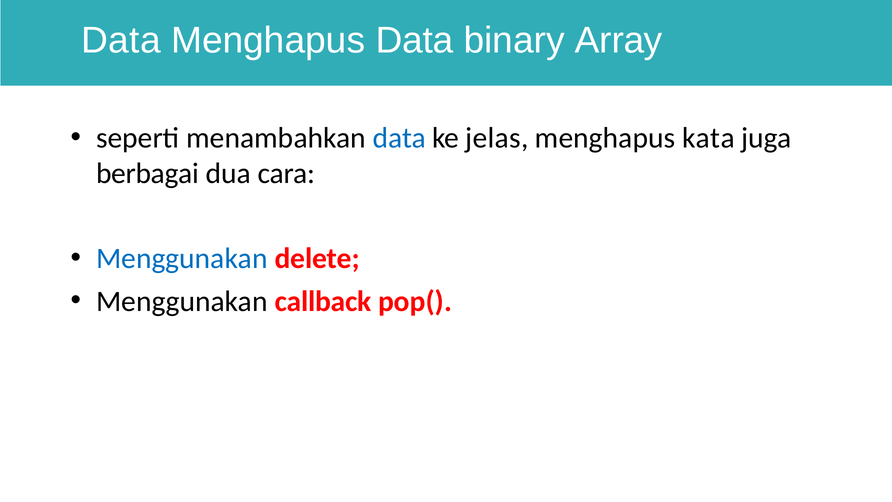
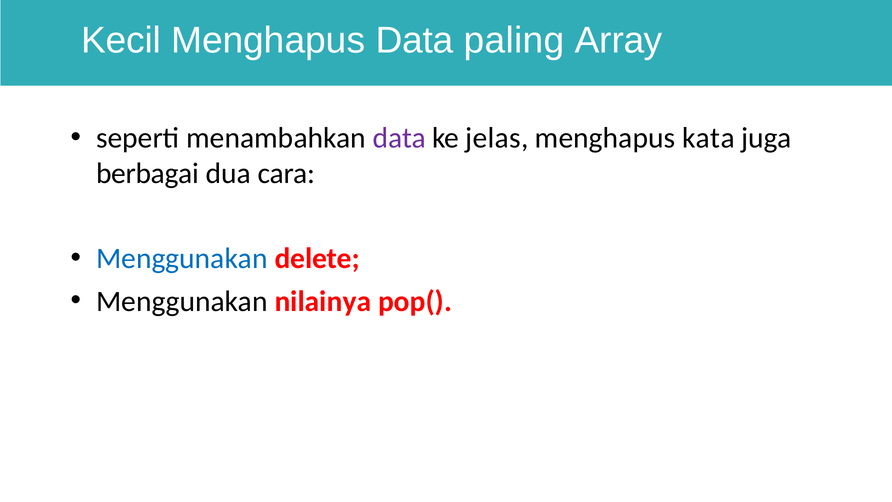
Data at (121, 40): Data -> Kecil
binary: binary -> paling
data at (399, 138) colour: blue -> purple
callback: callback -> nilainya
